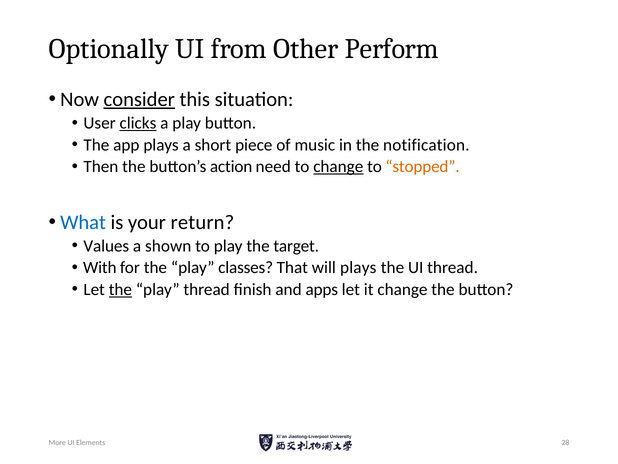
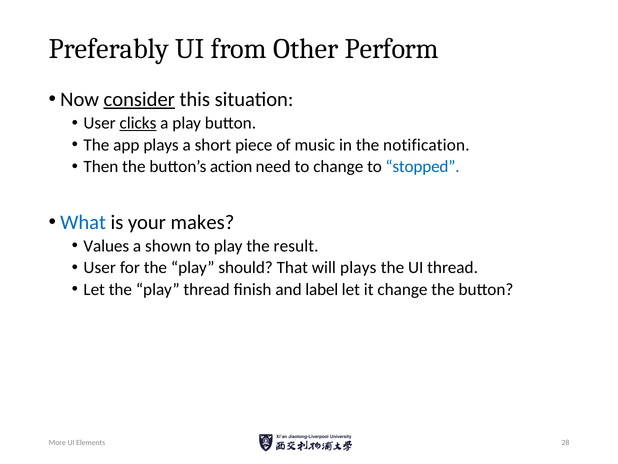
Optionally: Optionally -> Preferably
change at (338, 166) underline: present -> none
stopped colour: orange -> blue
return: return -> makes
target: target -> result
With at (100, 267): With -> User
classes: classes -> should
the at (120, 289) underline: present -> none
apps: apps -> label
